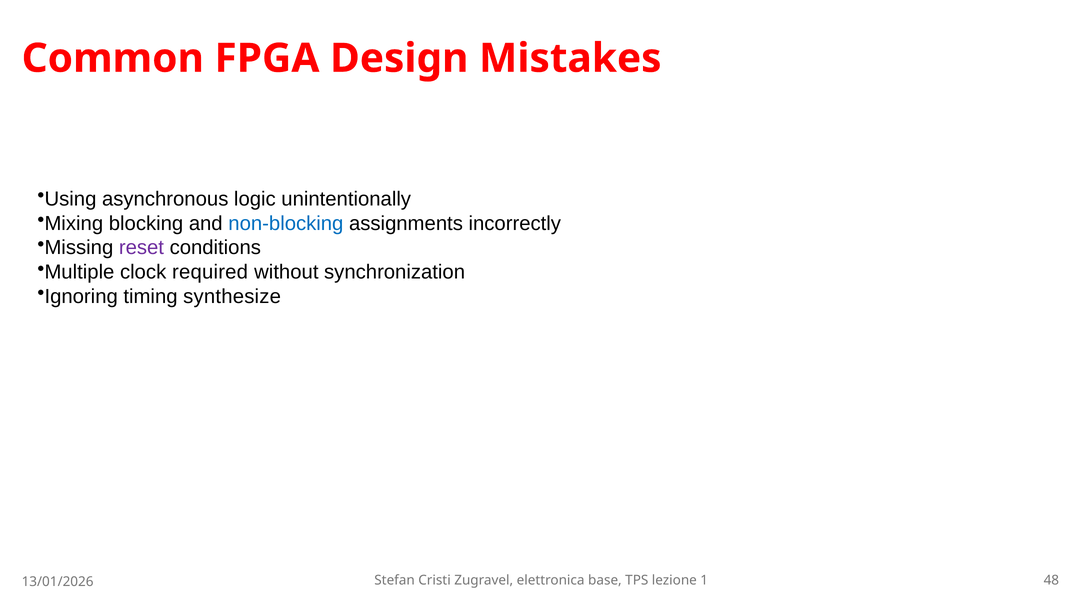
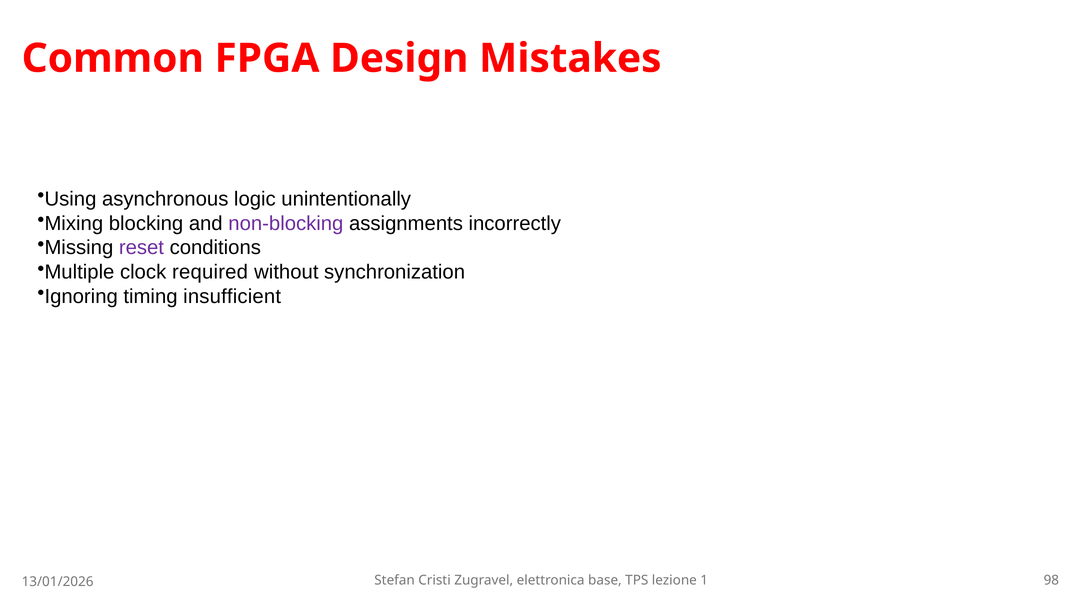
non-blocking colour: blue -> purple
synthesize: synthesize -> insufficient
48: 48 -> 98
